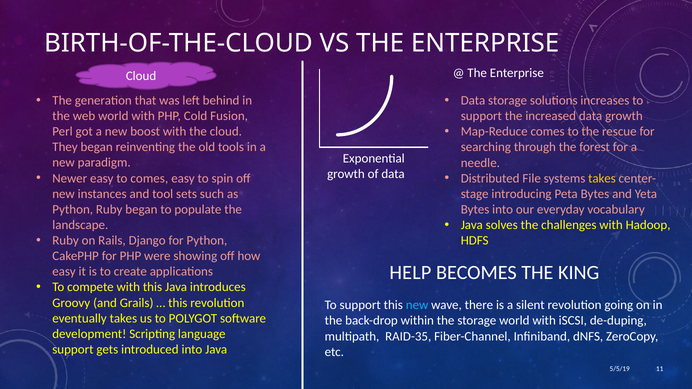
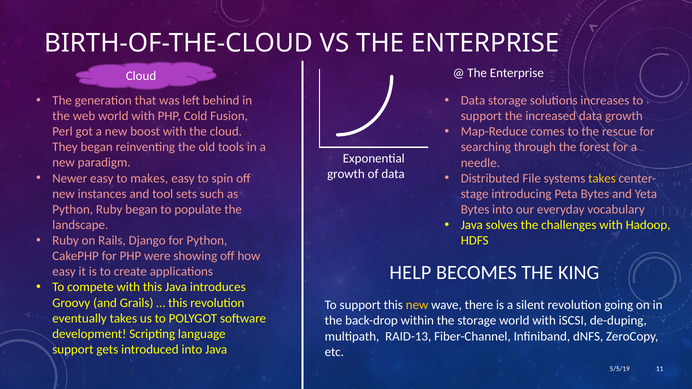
to comes: comes -> makes
new at (417, 305) colour: light blue -> yellow
RAID-35: RAID-35 -> RAID-13
